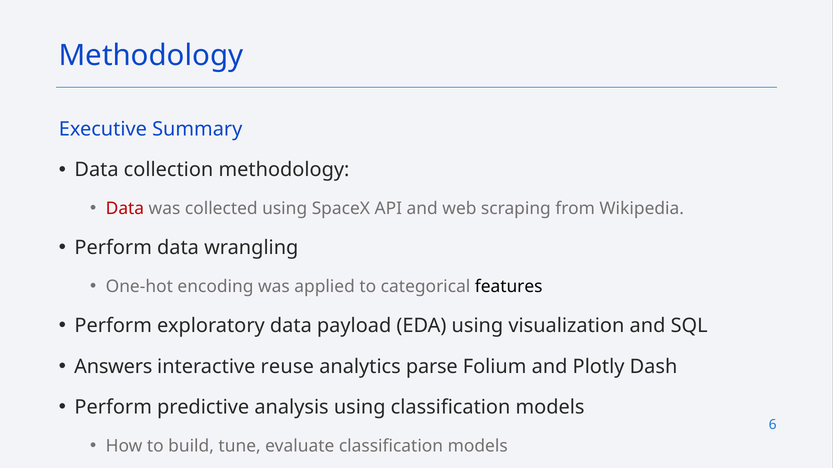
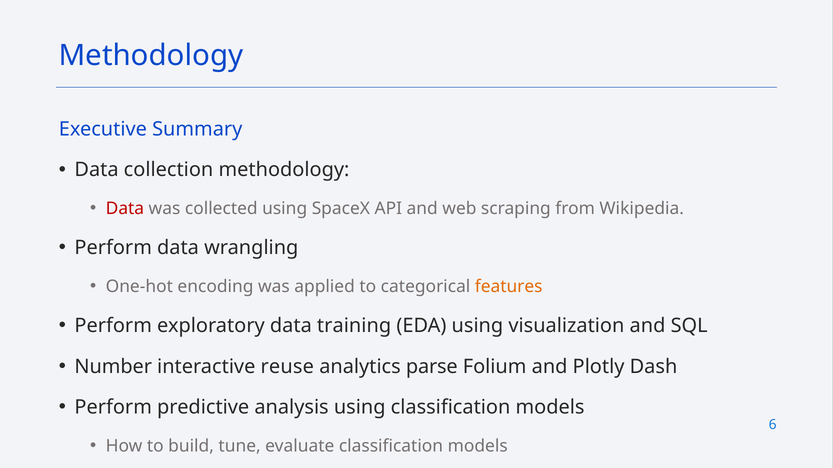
features colour: black -> orange
payload: payload -> training
Answers: Answers -> Number
